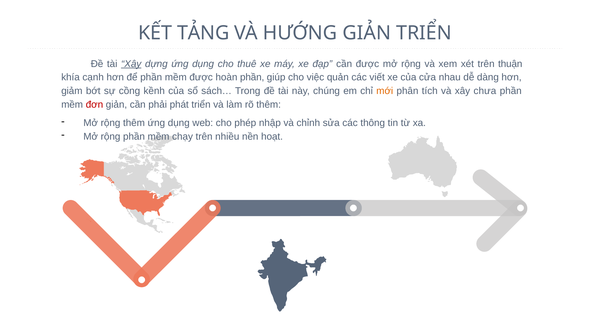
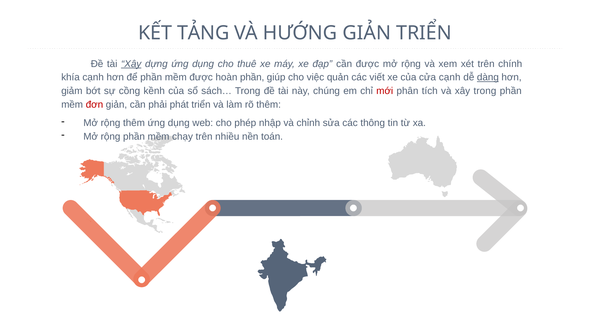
thuận: thuận -> chính
cửa nhau: nhau -> cạnh
dàng underline: none -> present
mới colour: orange -> red
xây chưa: chưa -> trong
hoạt: hoạt -> toán
